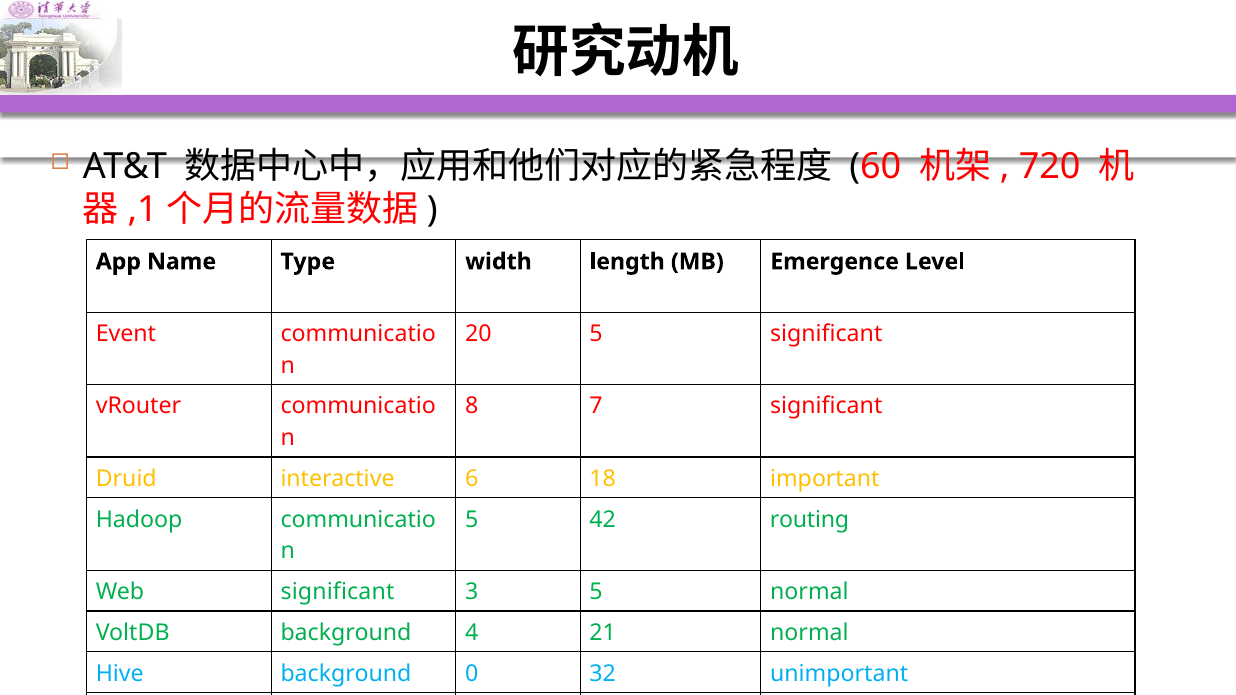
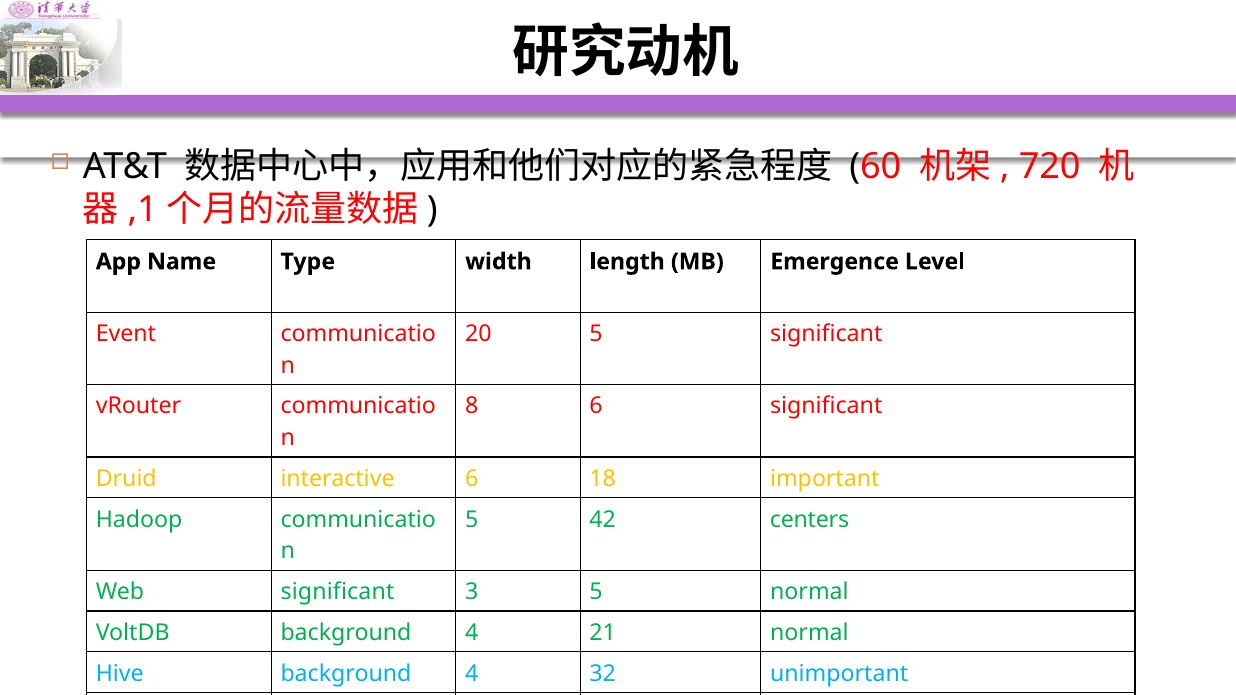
8 7: 7 -> 6
routing: routing -> centers
Hive background 0: 0 -> 4
